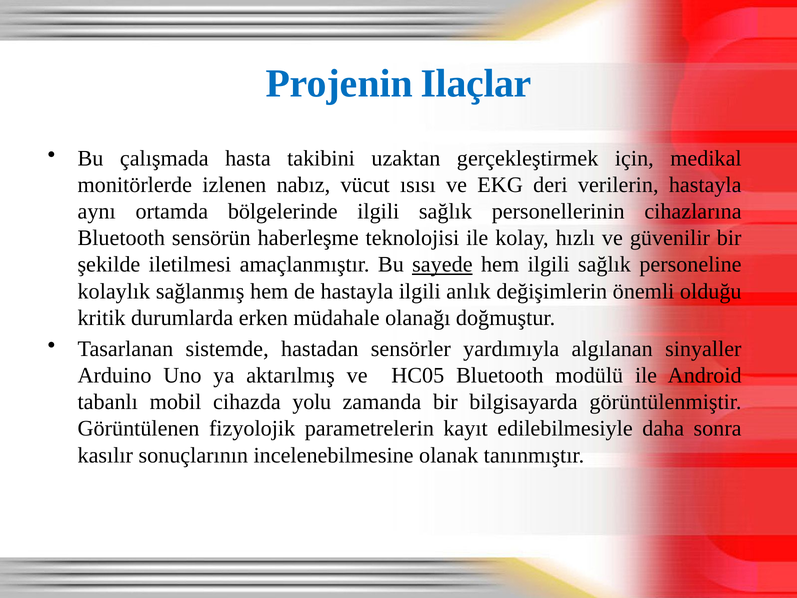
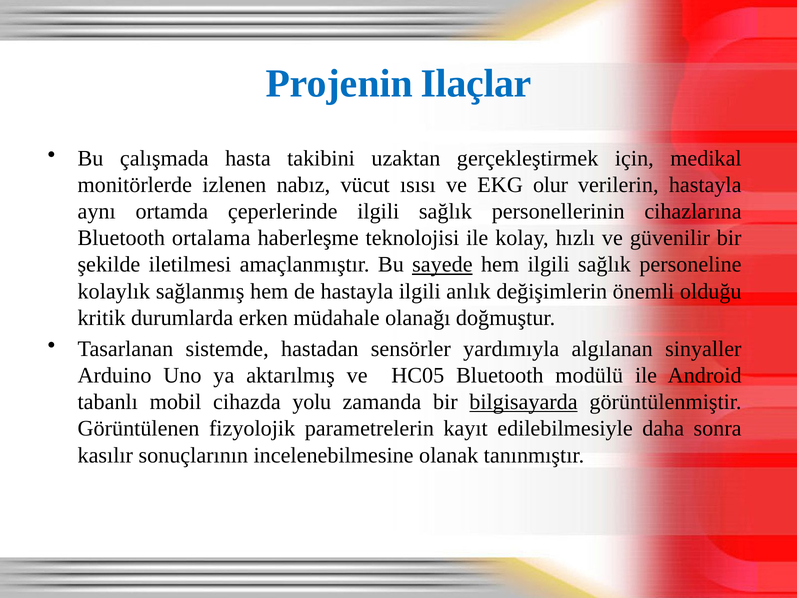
deri: deri -> olur
bölgelerinde: bölgelerinde -> çeperlerinde
sensörün: sensörün -> ortalama
bilgisayarda underline: none -> present
